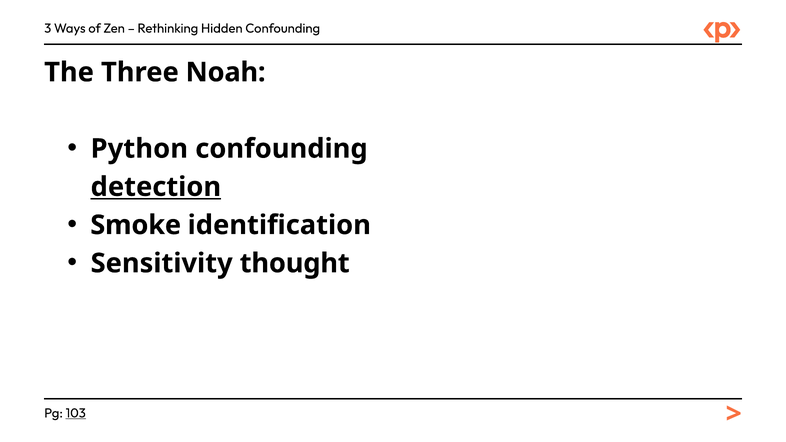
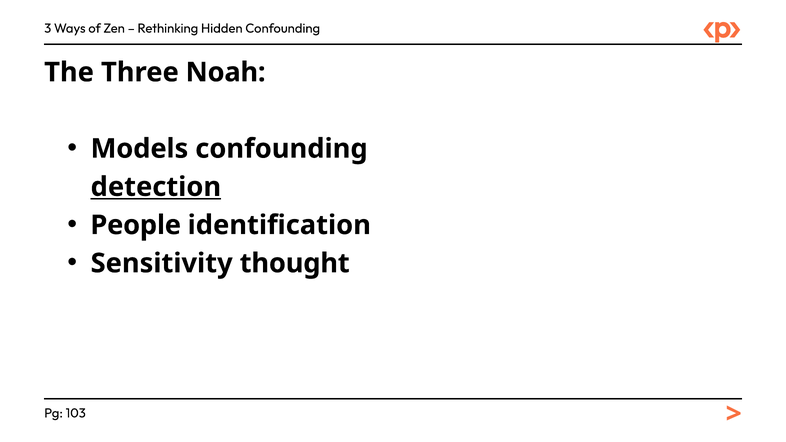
Python: Python -> Models
Smoke: Smoke -> People
103 underline: present -> none
